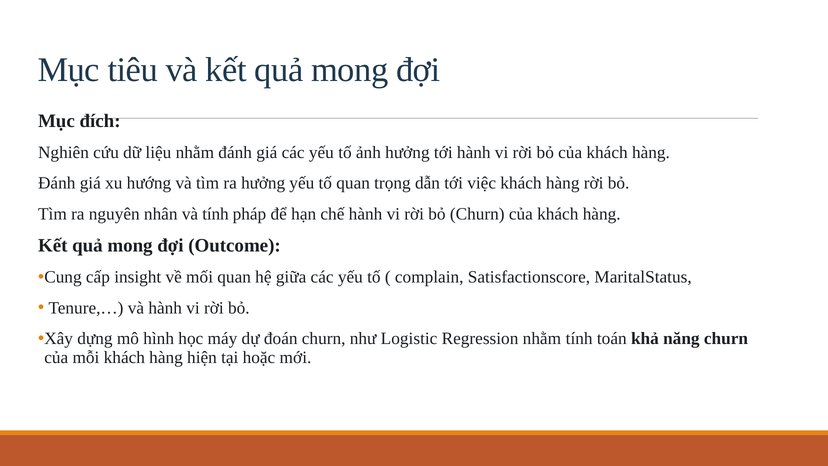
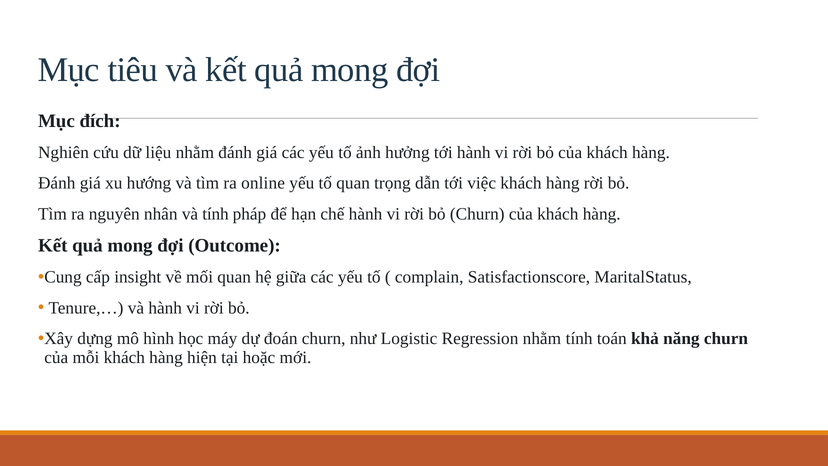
ra hưởng: hưởng -> online
